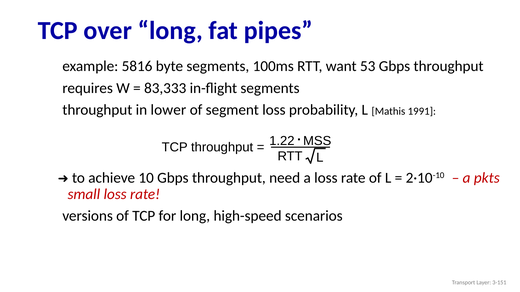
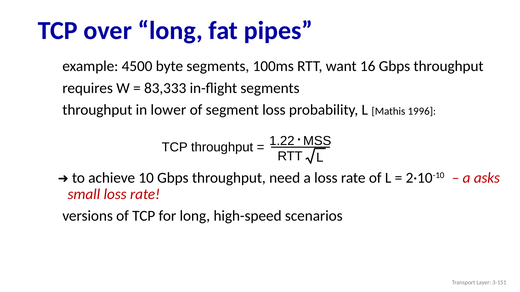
5816: 5816 -> 4500
53: 53 -> 16
1991: 1991 -> 1996
pkts: pkts -> asks
